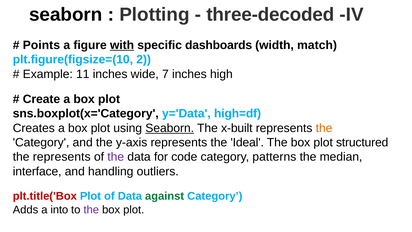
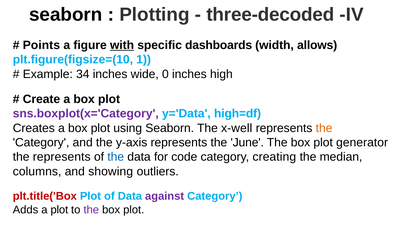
match: match -> allows
2: 2 -> 1
11: 11 -> 34
7: 7 -> 0
sns.boxplot(x='Category colour: black -> purple
Seaborn at (170, 128) underline: present -> none
x-built: x-built -> x-well
Ideal: Ideal -> June
structured: structured -> generator
the at (116, 157) colour: purple -> blue
patterns: patterns -> creating
interface: interface -> columns
handling: handling -> showing
against colour: green -> purple
a into: into -> plot
